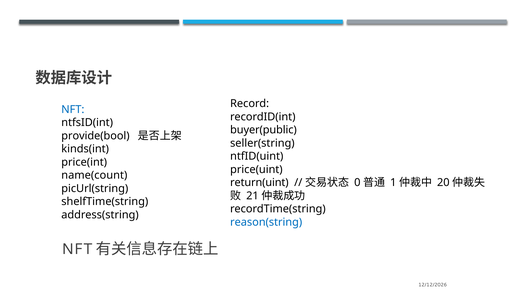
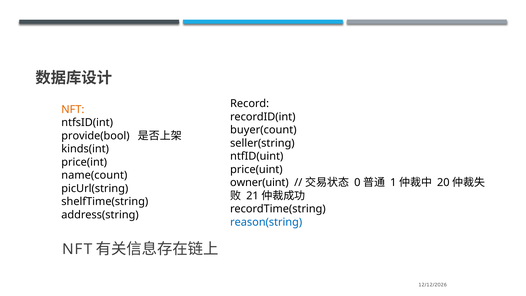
NFT colour: blue -> orange
buyer(public: buyer(public -> buyer(count
return(uint: return(uint -> owner(uint
